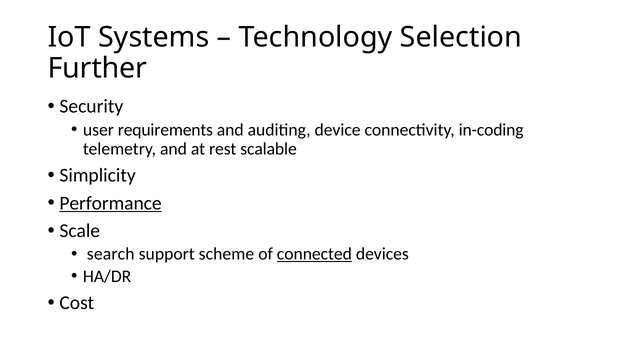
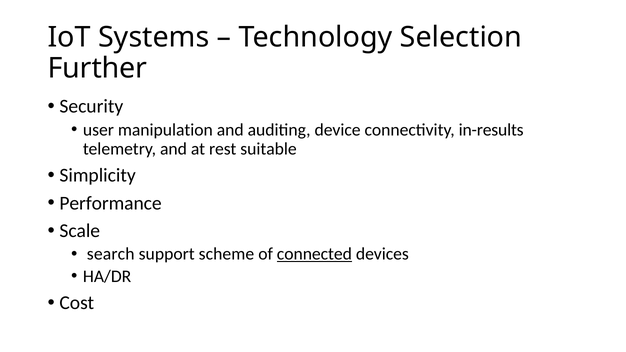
requirements: requirements -> manipulation
in-coding: in-coding -> in-results
scalable: scalable -> suitable
Performance underline: present -> none
